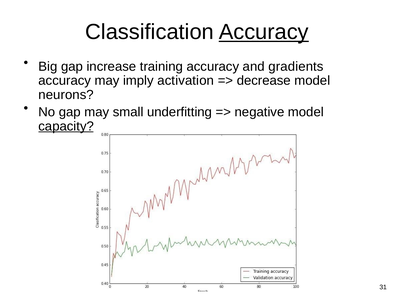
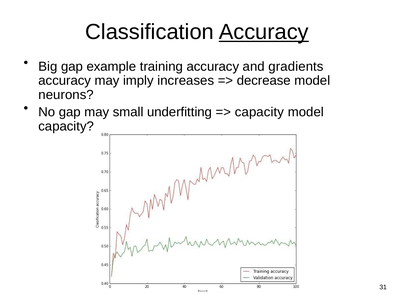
increase: increase -> example
activation: activation -> increases
negative at (259, 112): negative -> capacity
capacity at (66, 126) underline: present -> none
